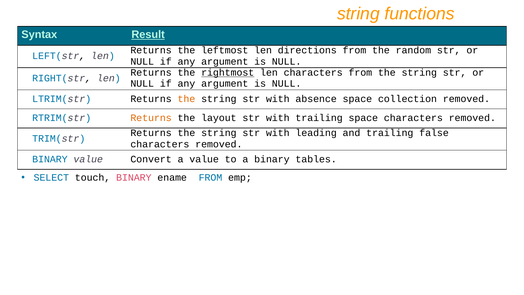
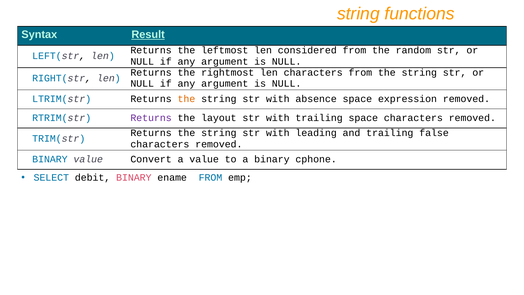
directions: directions -> considered
rightmost underline: present -> none
collection: collection -> expression
Returns at (151, 118) colour: orange -> purple
tables: tables -> cphone
touch: touch -> debit
